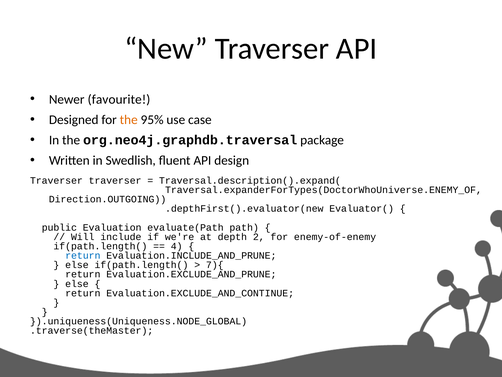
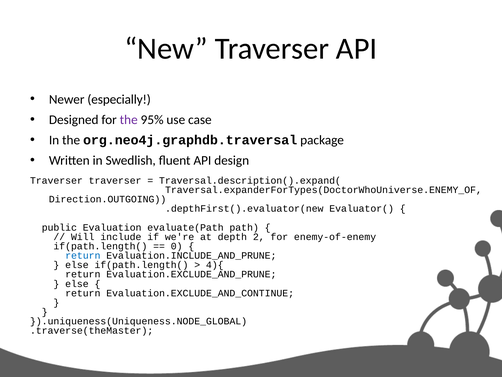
favourite: favourite -> especially
the at (129, 120) colour: orange -> purple
4: 4 -> 0
7){: 7){ -> 4){
